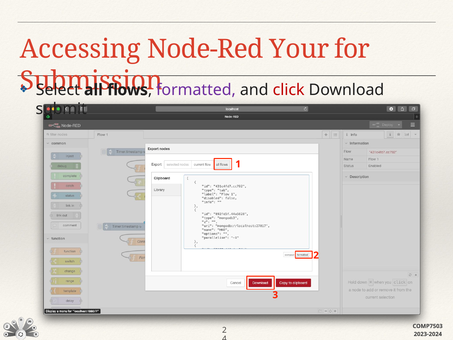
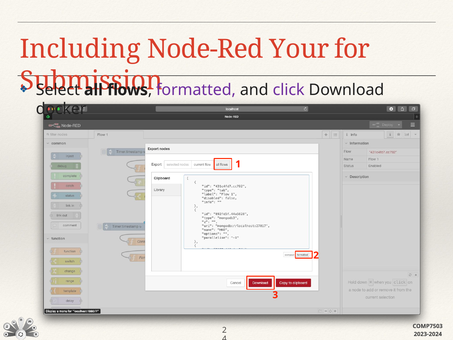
Accessing: Accessing -> Including
click colour: red -> purple
submit: submit -> docker
